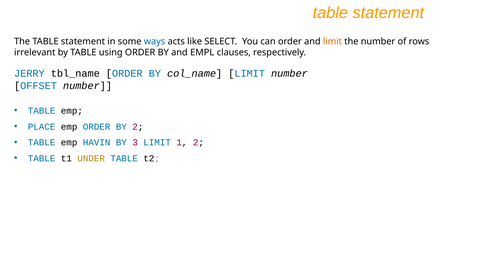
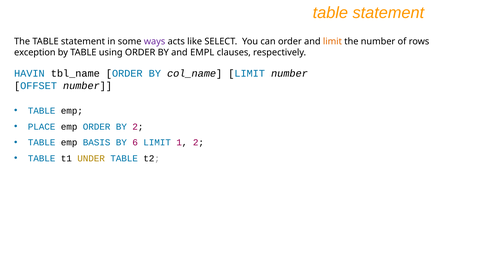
ways colour: blue -> purple
irrelevant: irrelevant -> exception
JERRY: JERRY -> HAVIN
HAVIN: HAVIN -> BASIS
3: 3 -> 6
